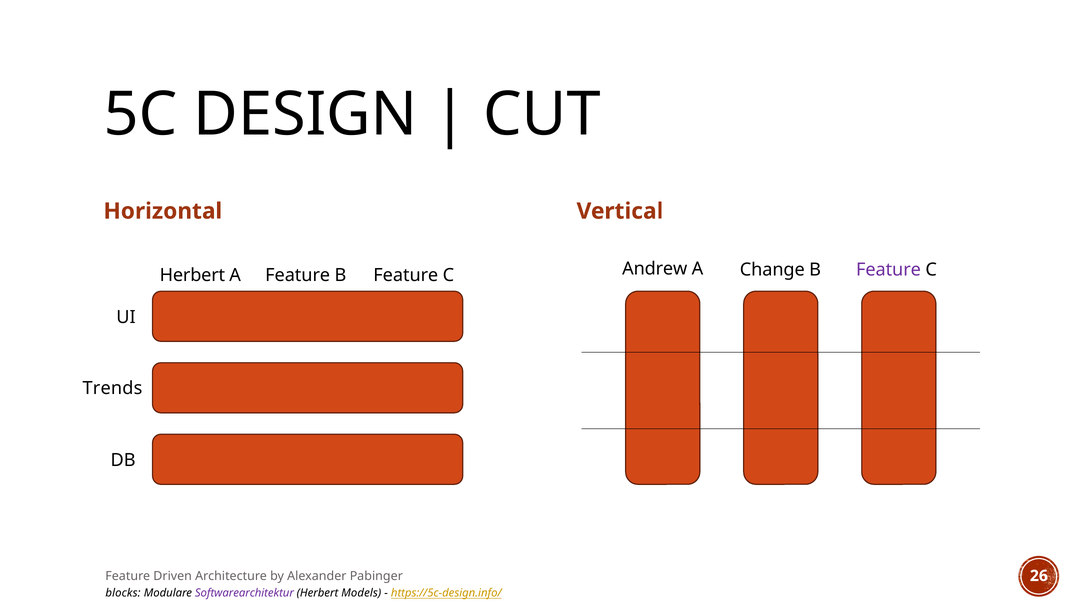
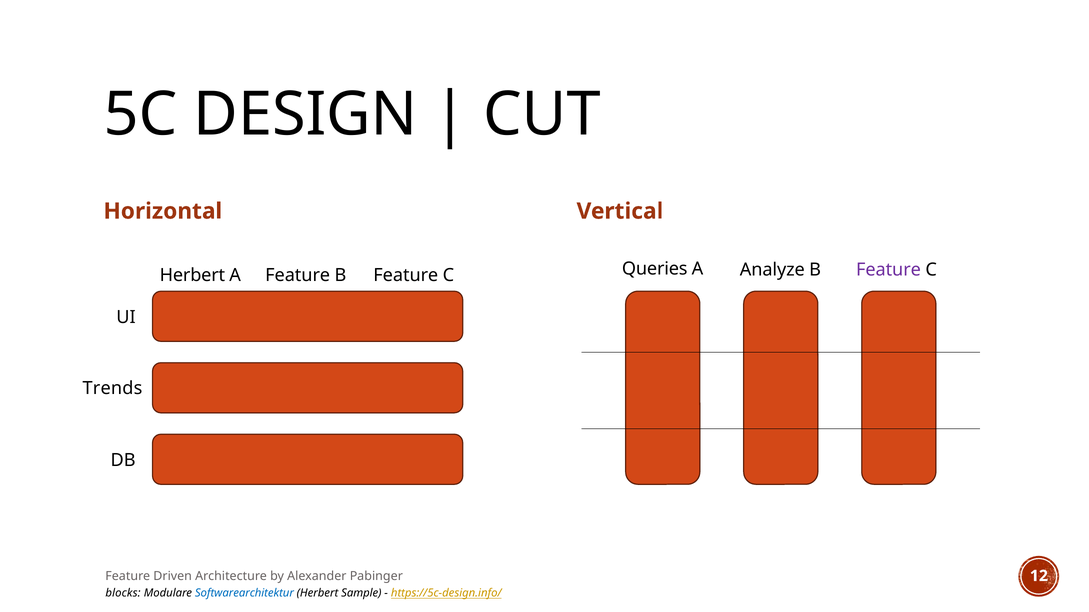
Andrew: Andrew -> Queries
Change: Change -> Analyze
26: 26 -> 12
Softwarearchitektur colour: purple -> blue
Models: Models -> Sample
